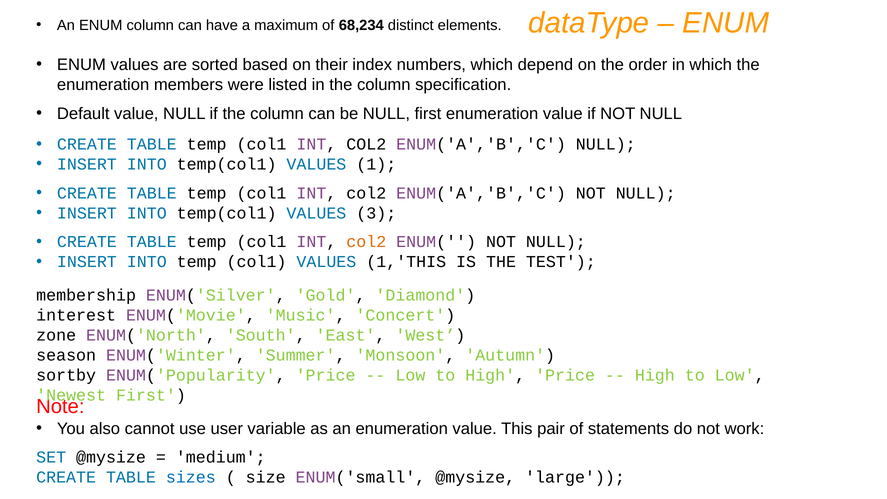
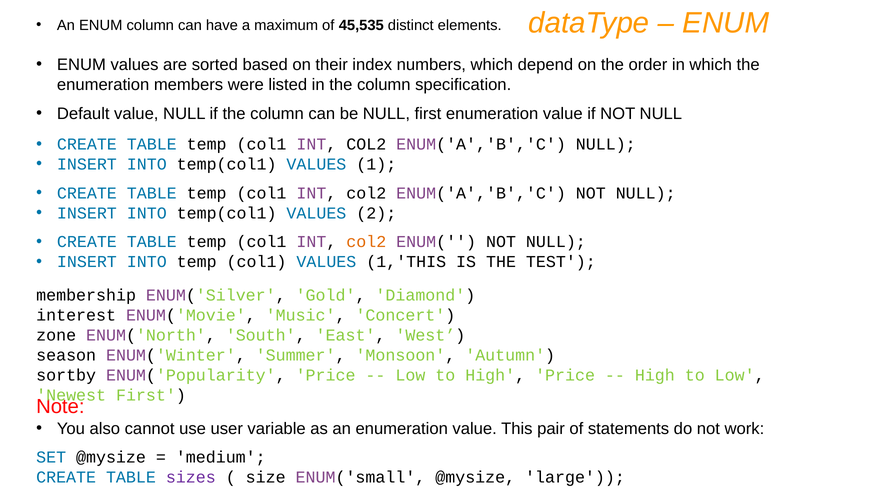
68,234: 68,234 -> 45,535
3: 3 -> 2
sizes colour: blue -> purple
